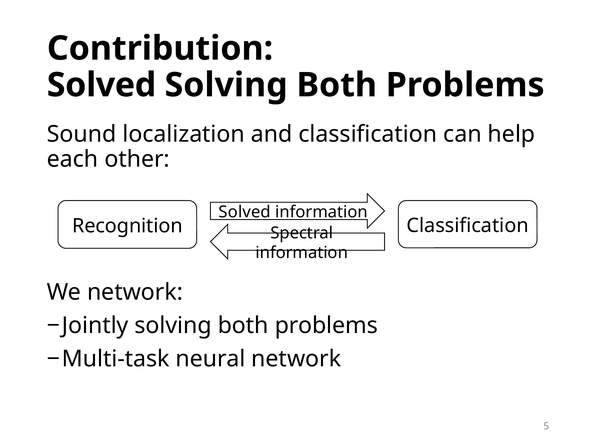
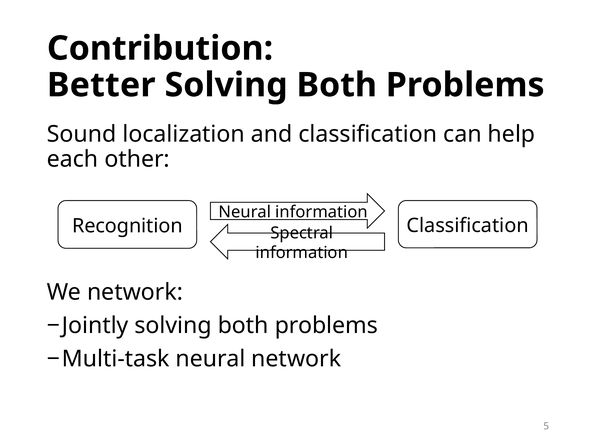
Solved at (101, 85): Solved -> Better
Solved at (245, 212): Solved -> Neural
